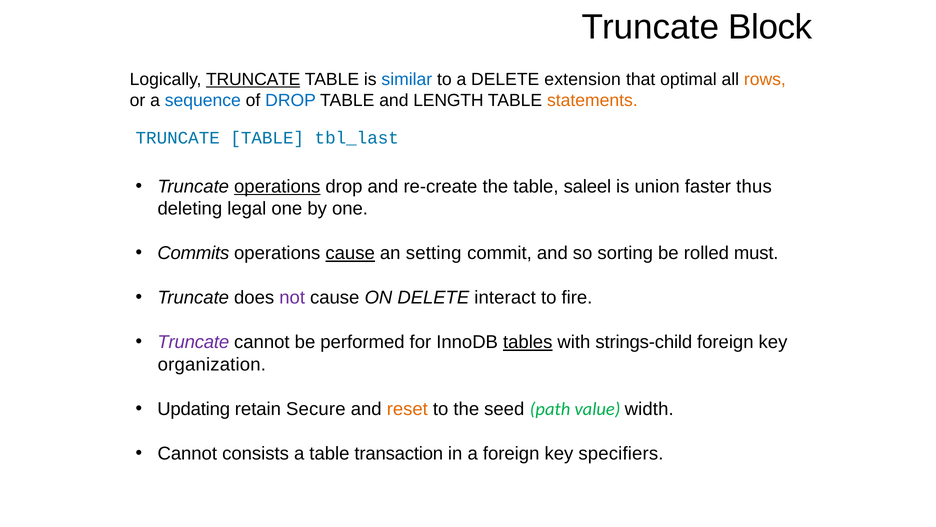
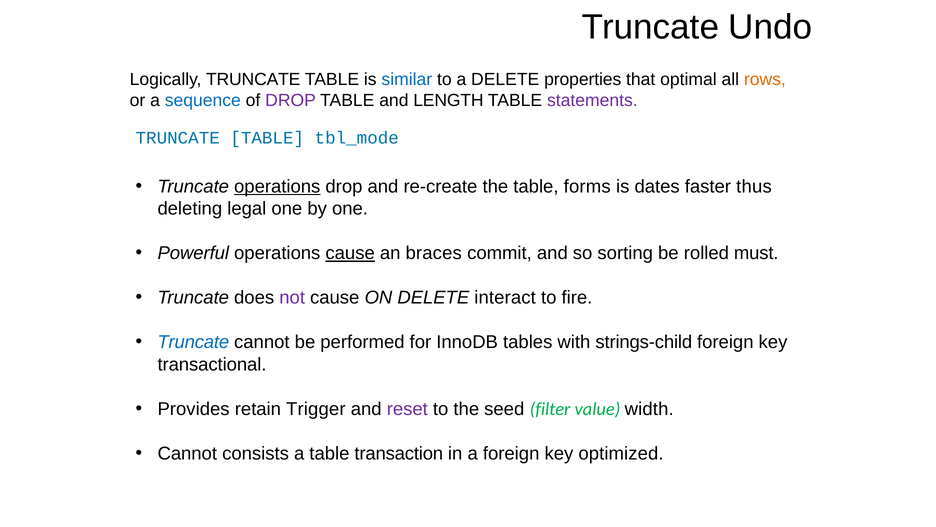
Block: Block -> Undo
TRUNCATE at (253, 80) underline: present -> none
extension: extension -> properties
DROP at (291, 101) colour: blue -> purple
statements colour: orange -> purple
tbl_last: tbl_last -> tbl_mode
saleel: saleel -> forms
union: union -> dates
Commits: Commits -> Powerful
setting: setting -> braces
Truncate at (193, 342) colour: purple -> blue
tables underline: present -> none
organization: organization -> transactional
Updating: Updating -> Provides
Secure: Secure -> Trigger
reset colour: orange -> purple
path: path -> filter
specifiers: specifiers -> optimized
